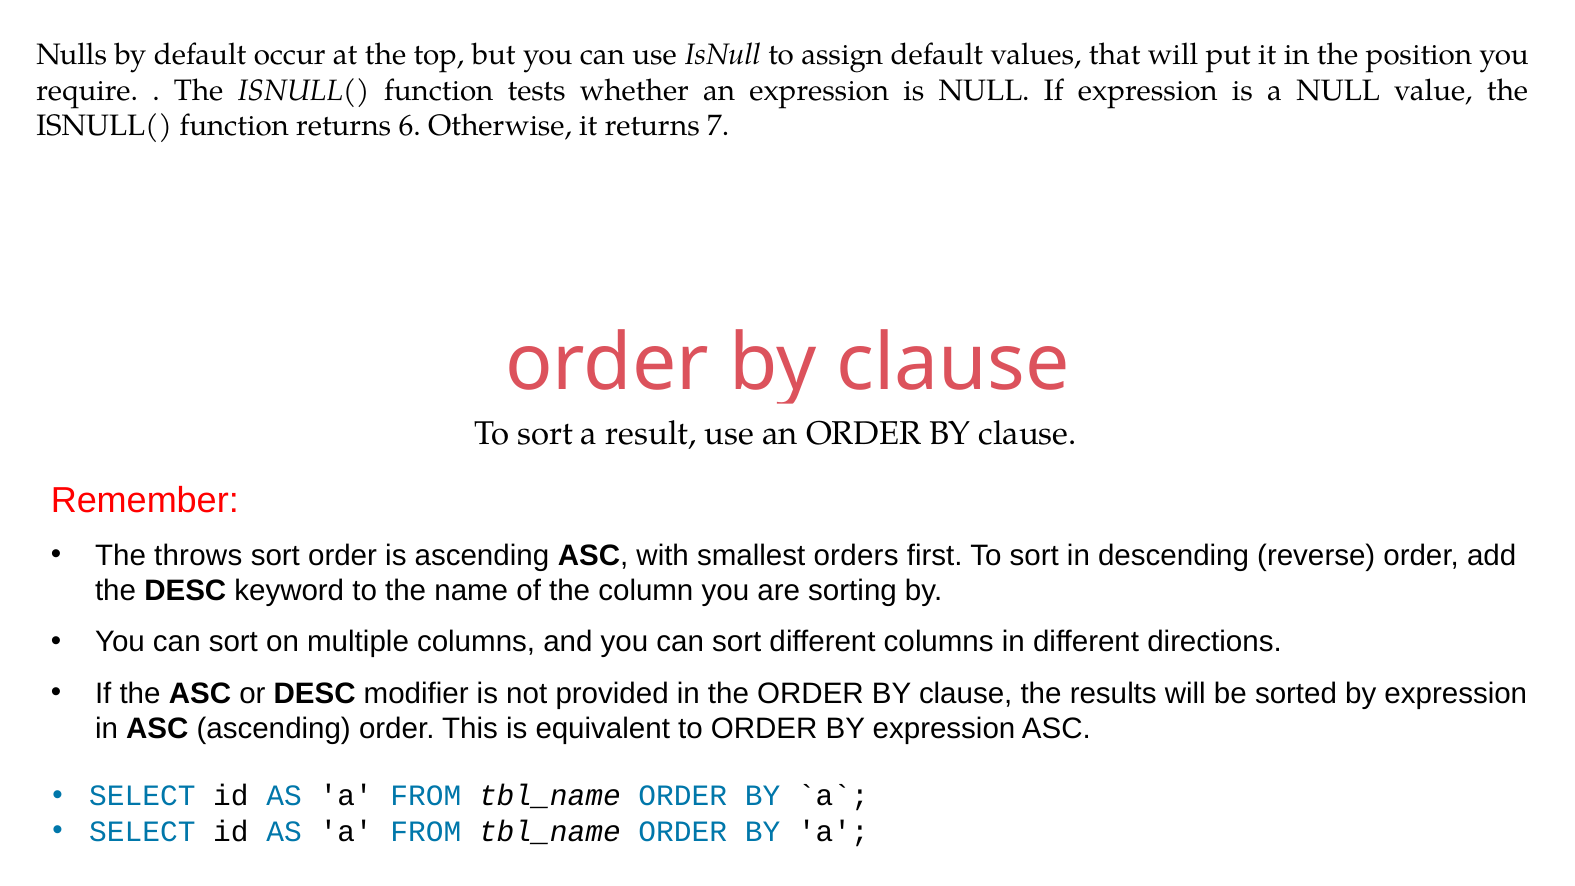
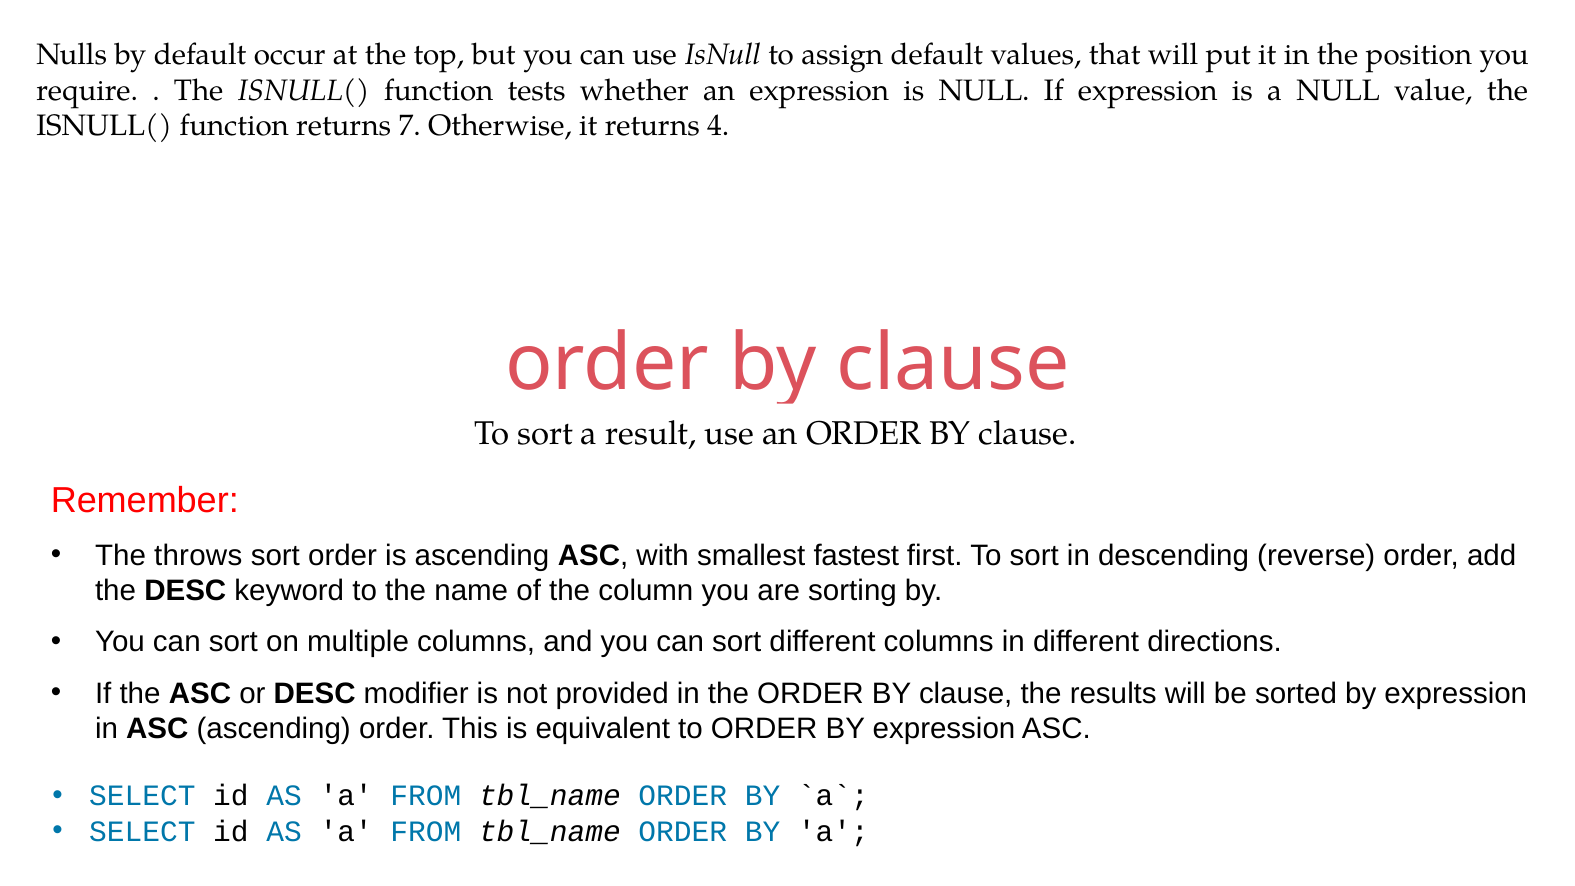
6: 6 -> 7
7: 7 -> 4
orders: orders -> fastest
